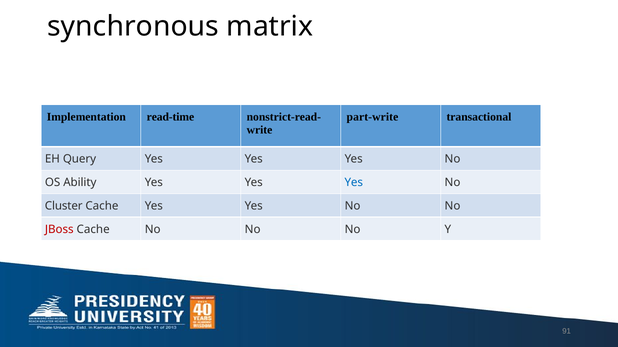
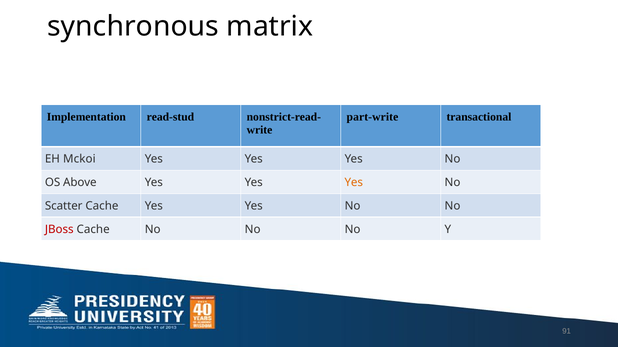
read-time: read-time -> read-stud
Query: Query -> Mckoi
Ability: Ability -> Above
Yes at (354, 183) colour: blue -> orange
Cluster: Cluster -> Scatter
